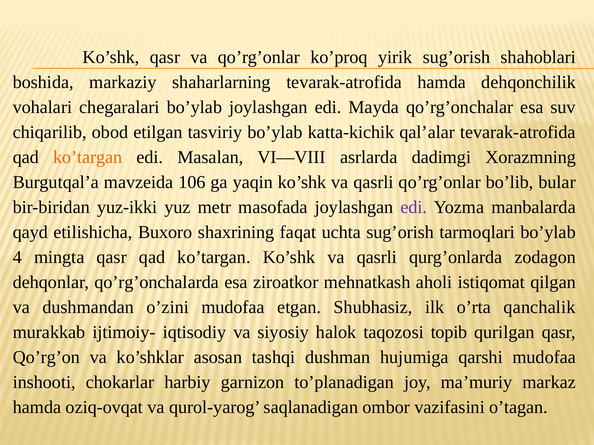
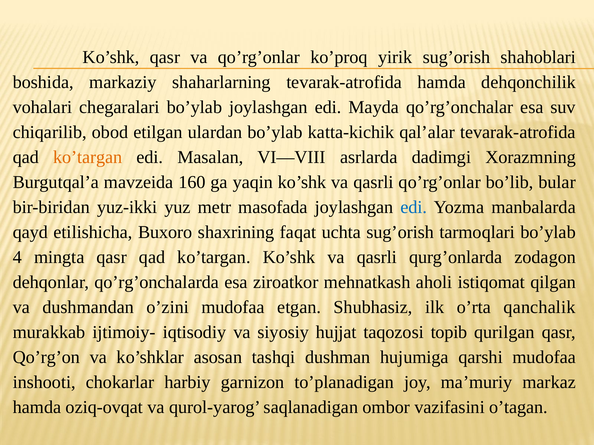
tasviriy: tasviriy -> ulardan
106: 106 -> 160
edi at (414, 208) colour: purple -> blue
halok: halok -> hujjat
